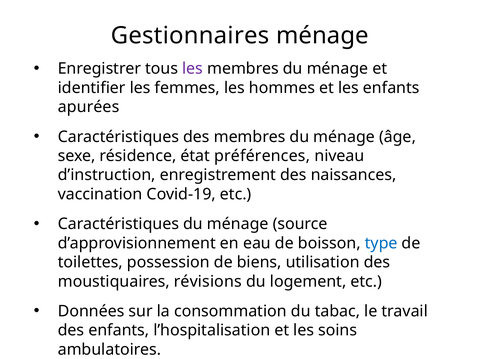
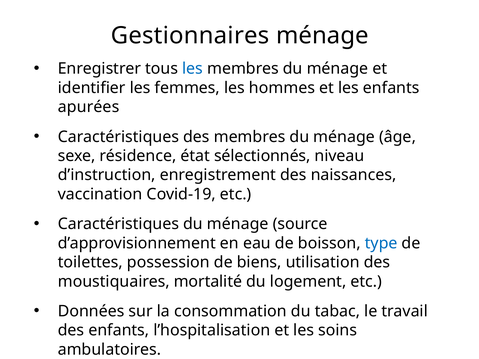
les at (193, 69) colour: purple -> blue
préférences: préférences -> sélectionnés
révisions: révisions -> mortalité
